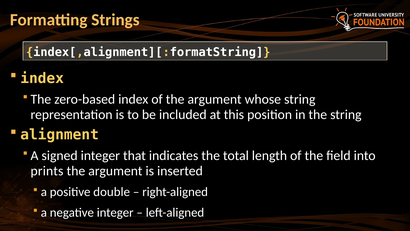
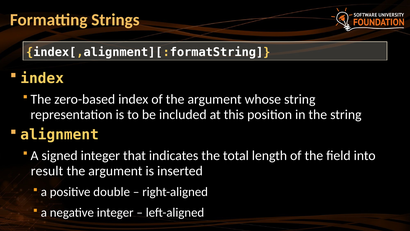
prints: prints -> result
